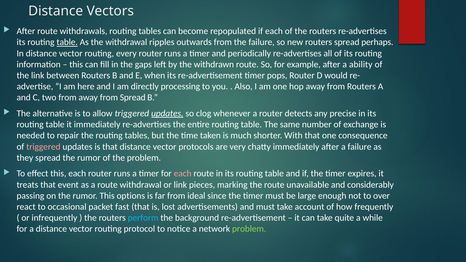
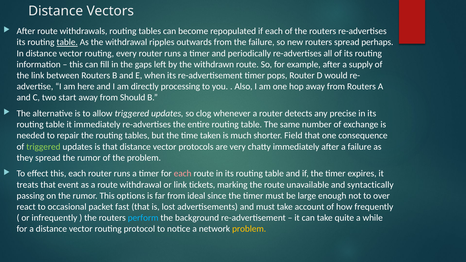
ability: ability -> supply
two from: from -> start
from Spread: Spread -> Should
updates at (167, 114) underline: present -> none
With: With -> Field
triggered at (43, 147) colour: pink -> light green
pieces: pieces -> tickets
considerably: considerably -> syntactically
problem at (249, 229) colour: light green -> yellow
